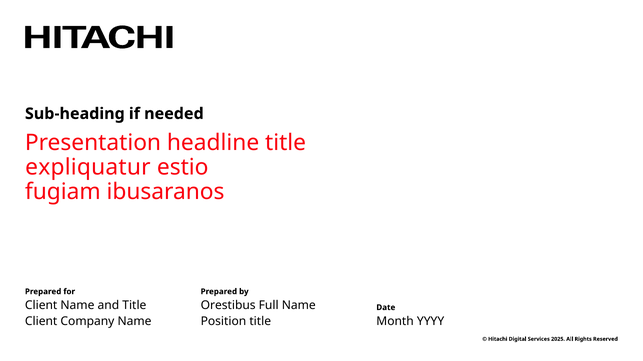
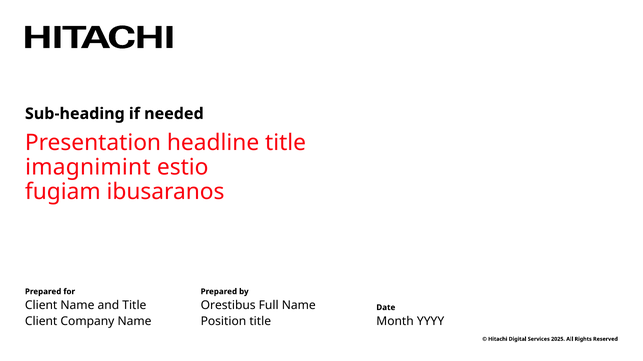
expliquatur: expliquatur -> imagnimint
